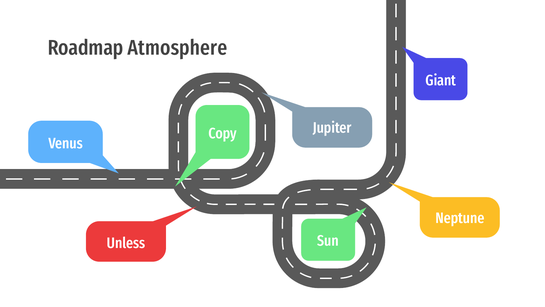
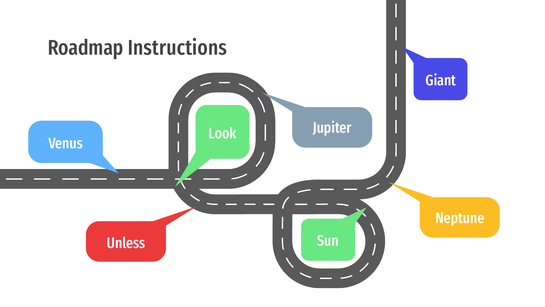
Atmosphere: Atmosphere -> Instructions
Copy: Copy -> Look
